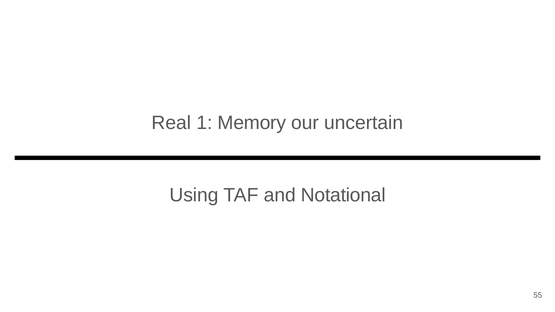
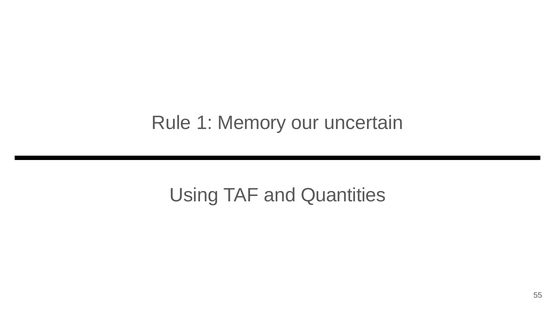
Real: Real -> Rule
Notational: Notational -> Quantities
